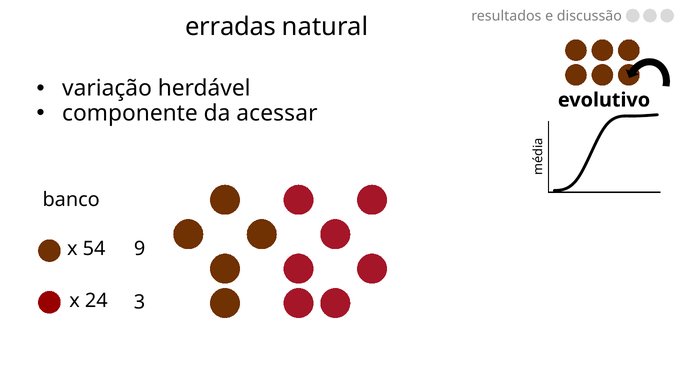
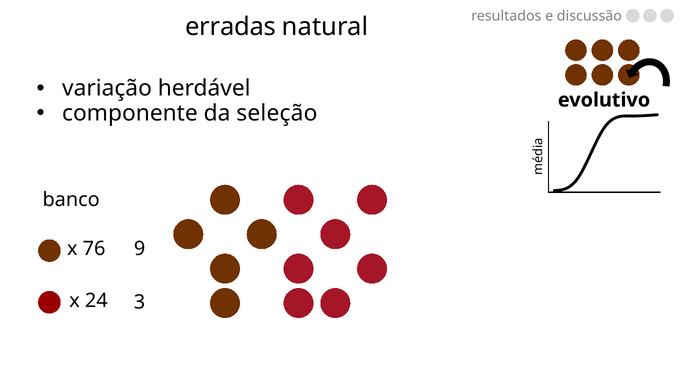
acessar: acessar -> seleção
54: 54 -> 76
